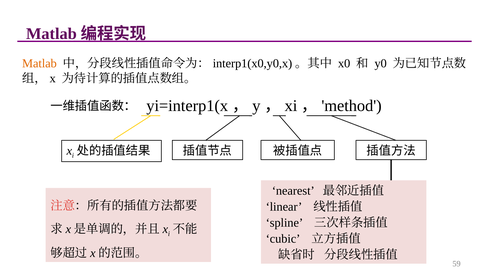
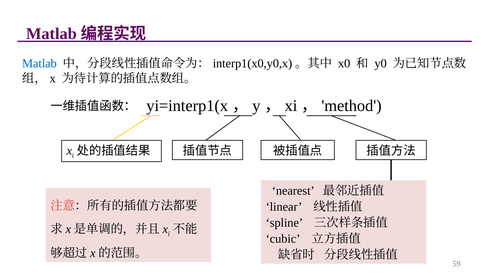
Matlab colour: orange -> blue
